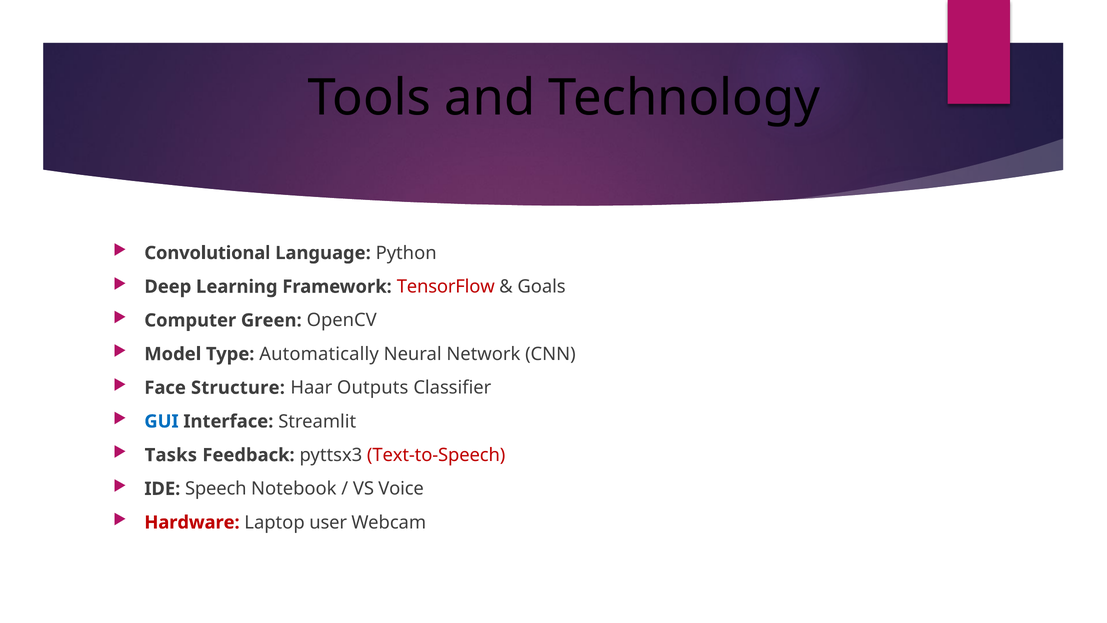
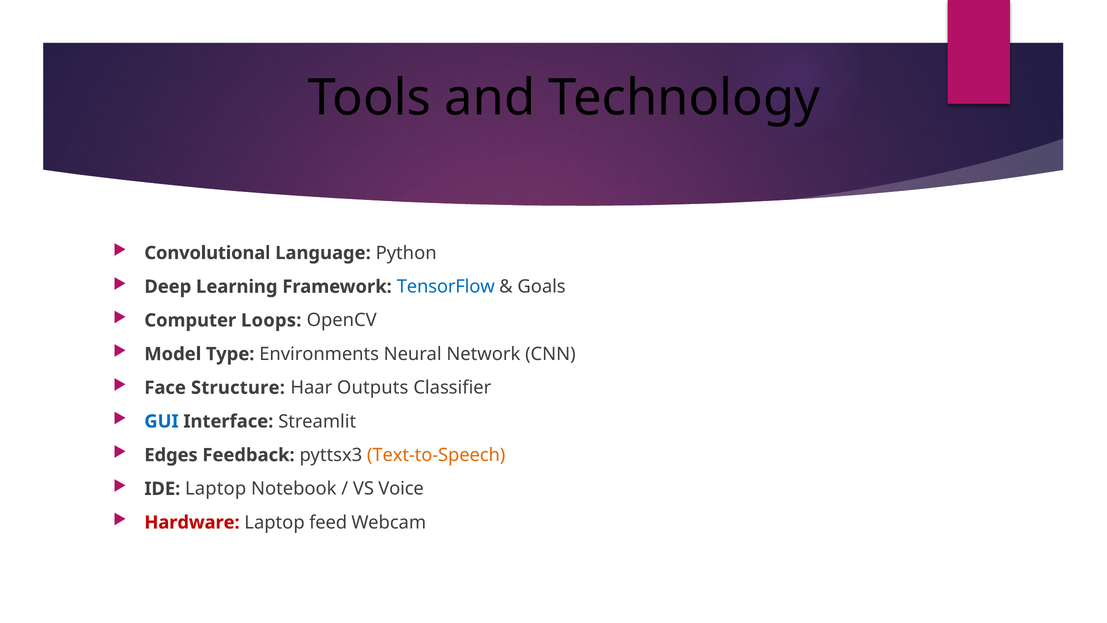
TensorFlow colour: red -> blue
Green: Green -> Loops
Automatically: Automatically -> Environments
Tasks: Tasks -> Edges
Text-to-Speech colour: red -> orange
IDE Speech: Speech -> Laptop
user: user -> feed
